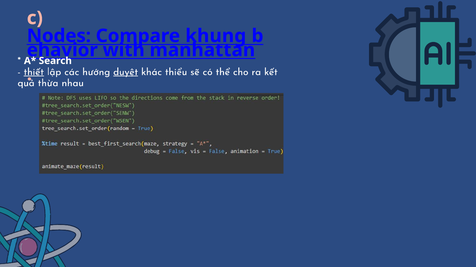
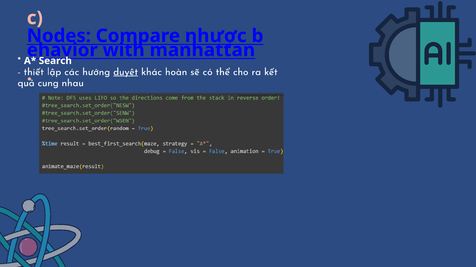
khung: khung -> nhược
thiết underline: present -> none
thiểu: thiểu -> hoàn
thừa: thừa -> cung
